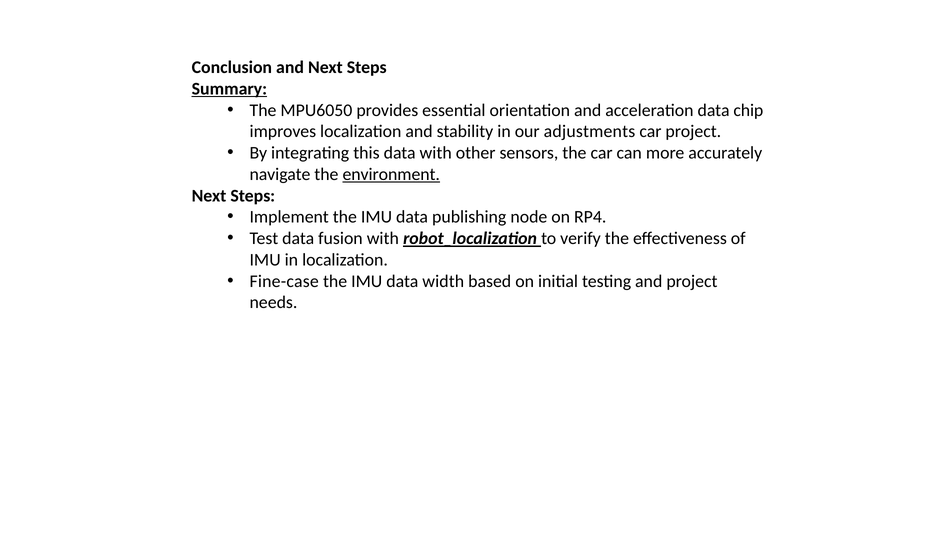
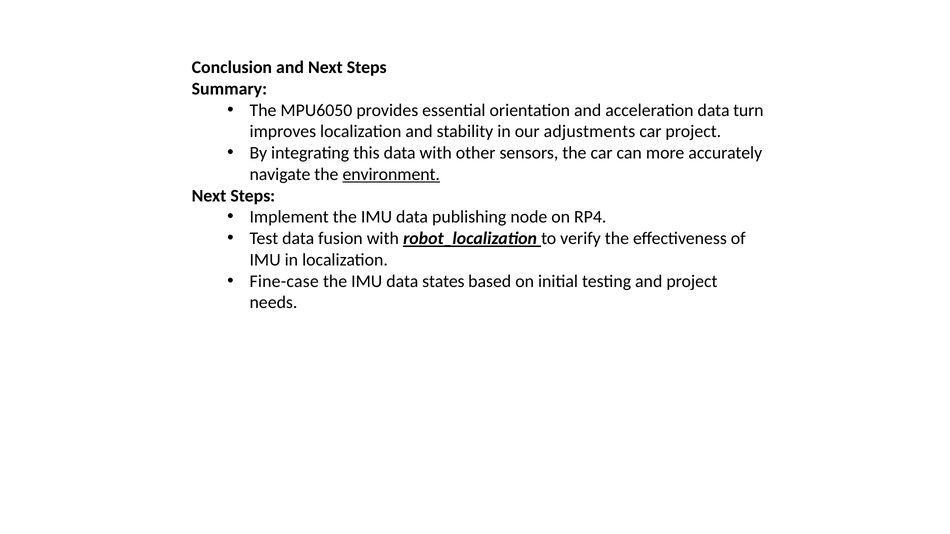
Summary underline: present -> none
chip: chip -> turn
width: width -> states
